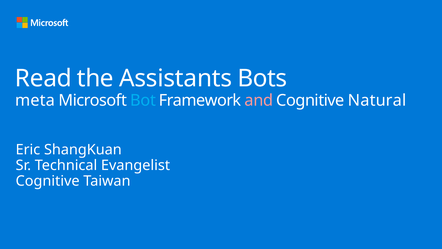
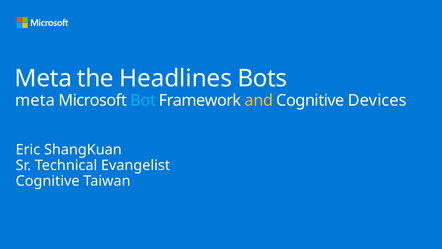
Read at (43, 78): Read -> Meta
Assistants: Assistants -> Headlines
and colour: pink -> yellow
Natural: Natural -> Devices
